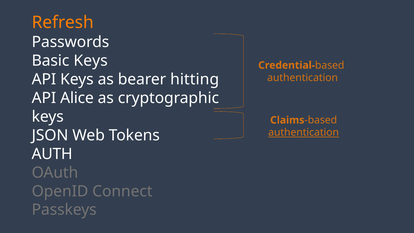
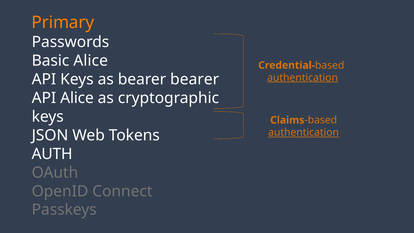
Refresh: Refresh -> Primary
Basic Keys: Keys -> Alice
authentication at (303, 78) underline: none -> present
bearer hitting: hitting -> bearer
